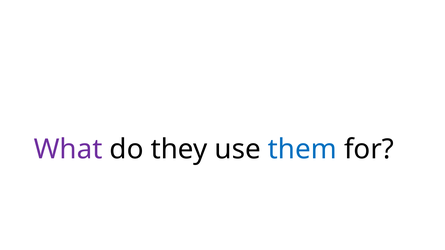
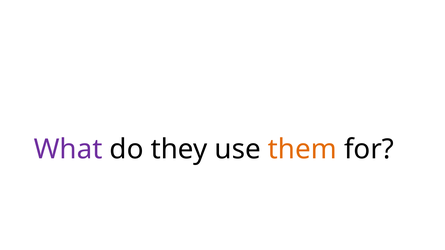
them colour: blue -> orange
